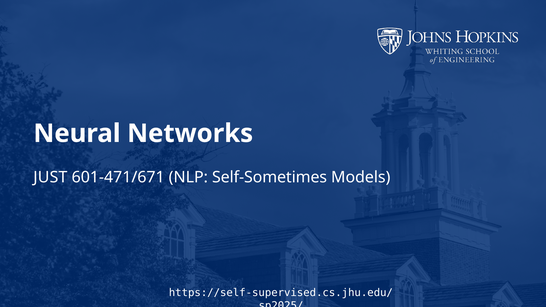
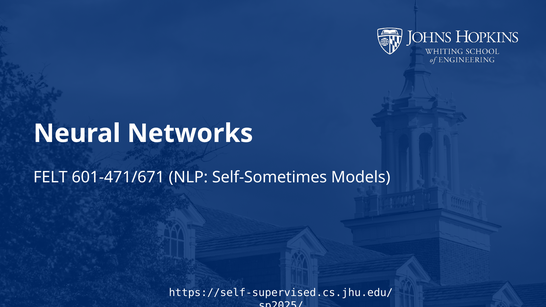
JUST: JUST -> FELT
